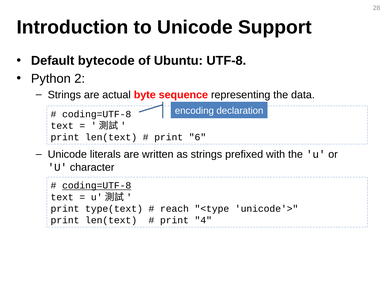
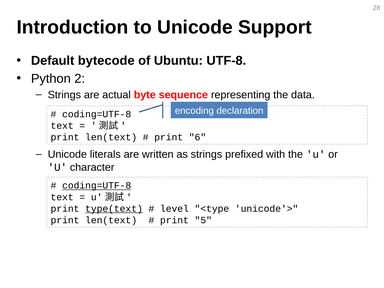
type(text underline: none -> present
reach: reach -> level
4: 4 -> 5
